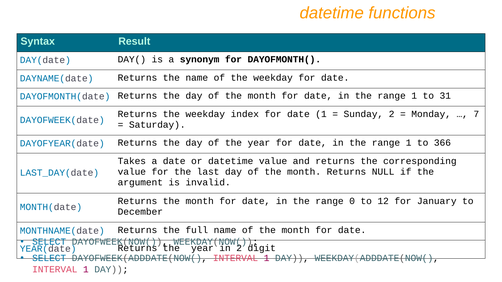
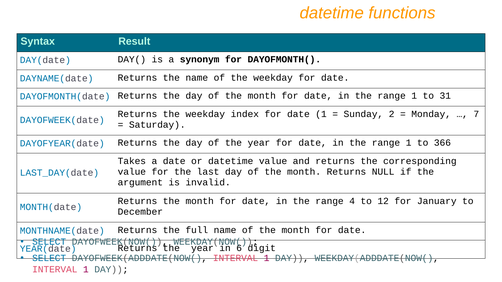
0: 0 -> 4
in 2: 2 -> 6
